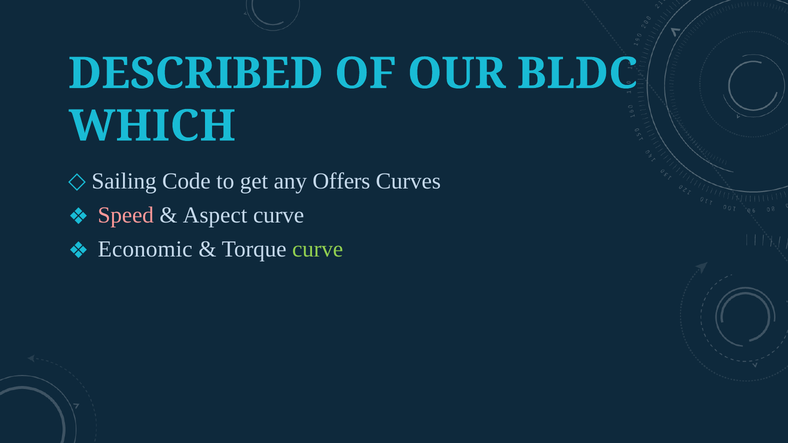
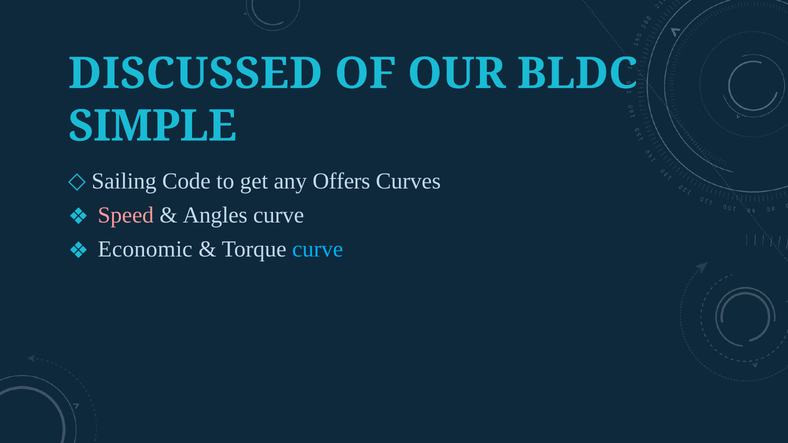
DESCRIBED: DESCRIBED -> DISCUSSED
WHICH: WHICH -> SIMPLE
Aspect: Aspect -> Angles
curve at (318, 250) colour: light green -> light blue
